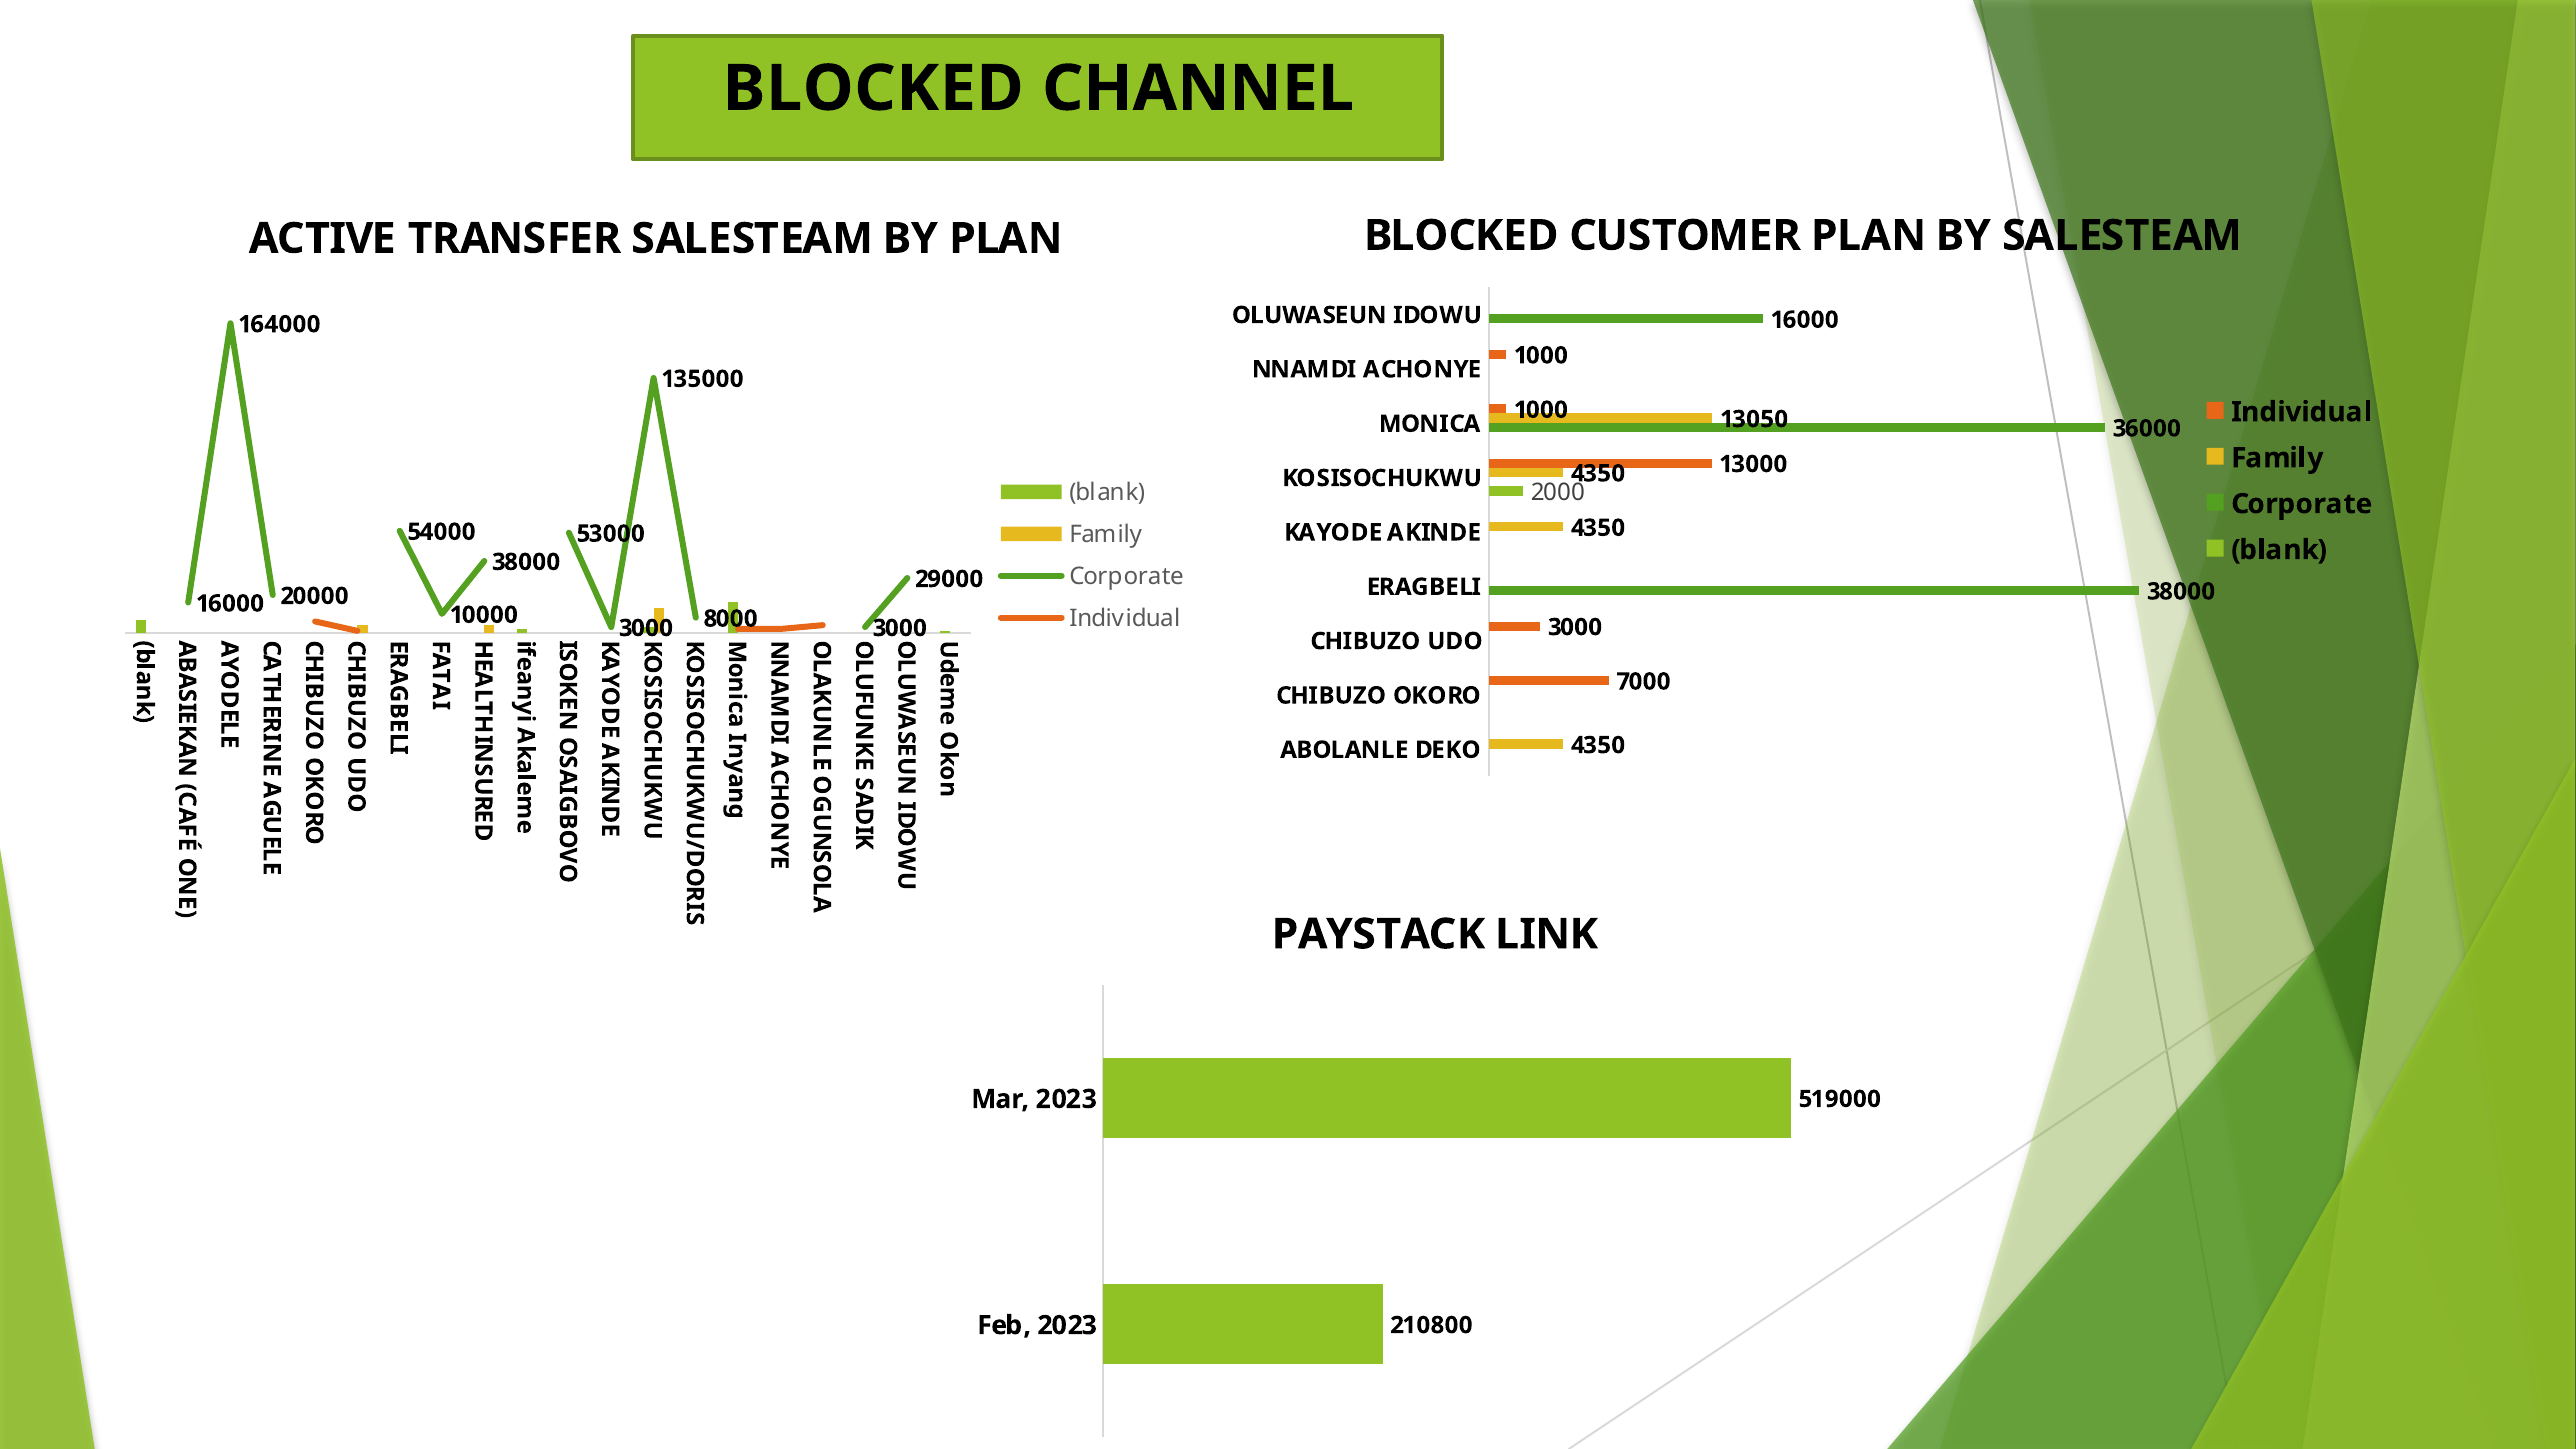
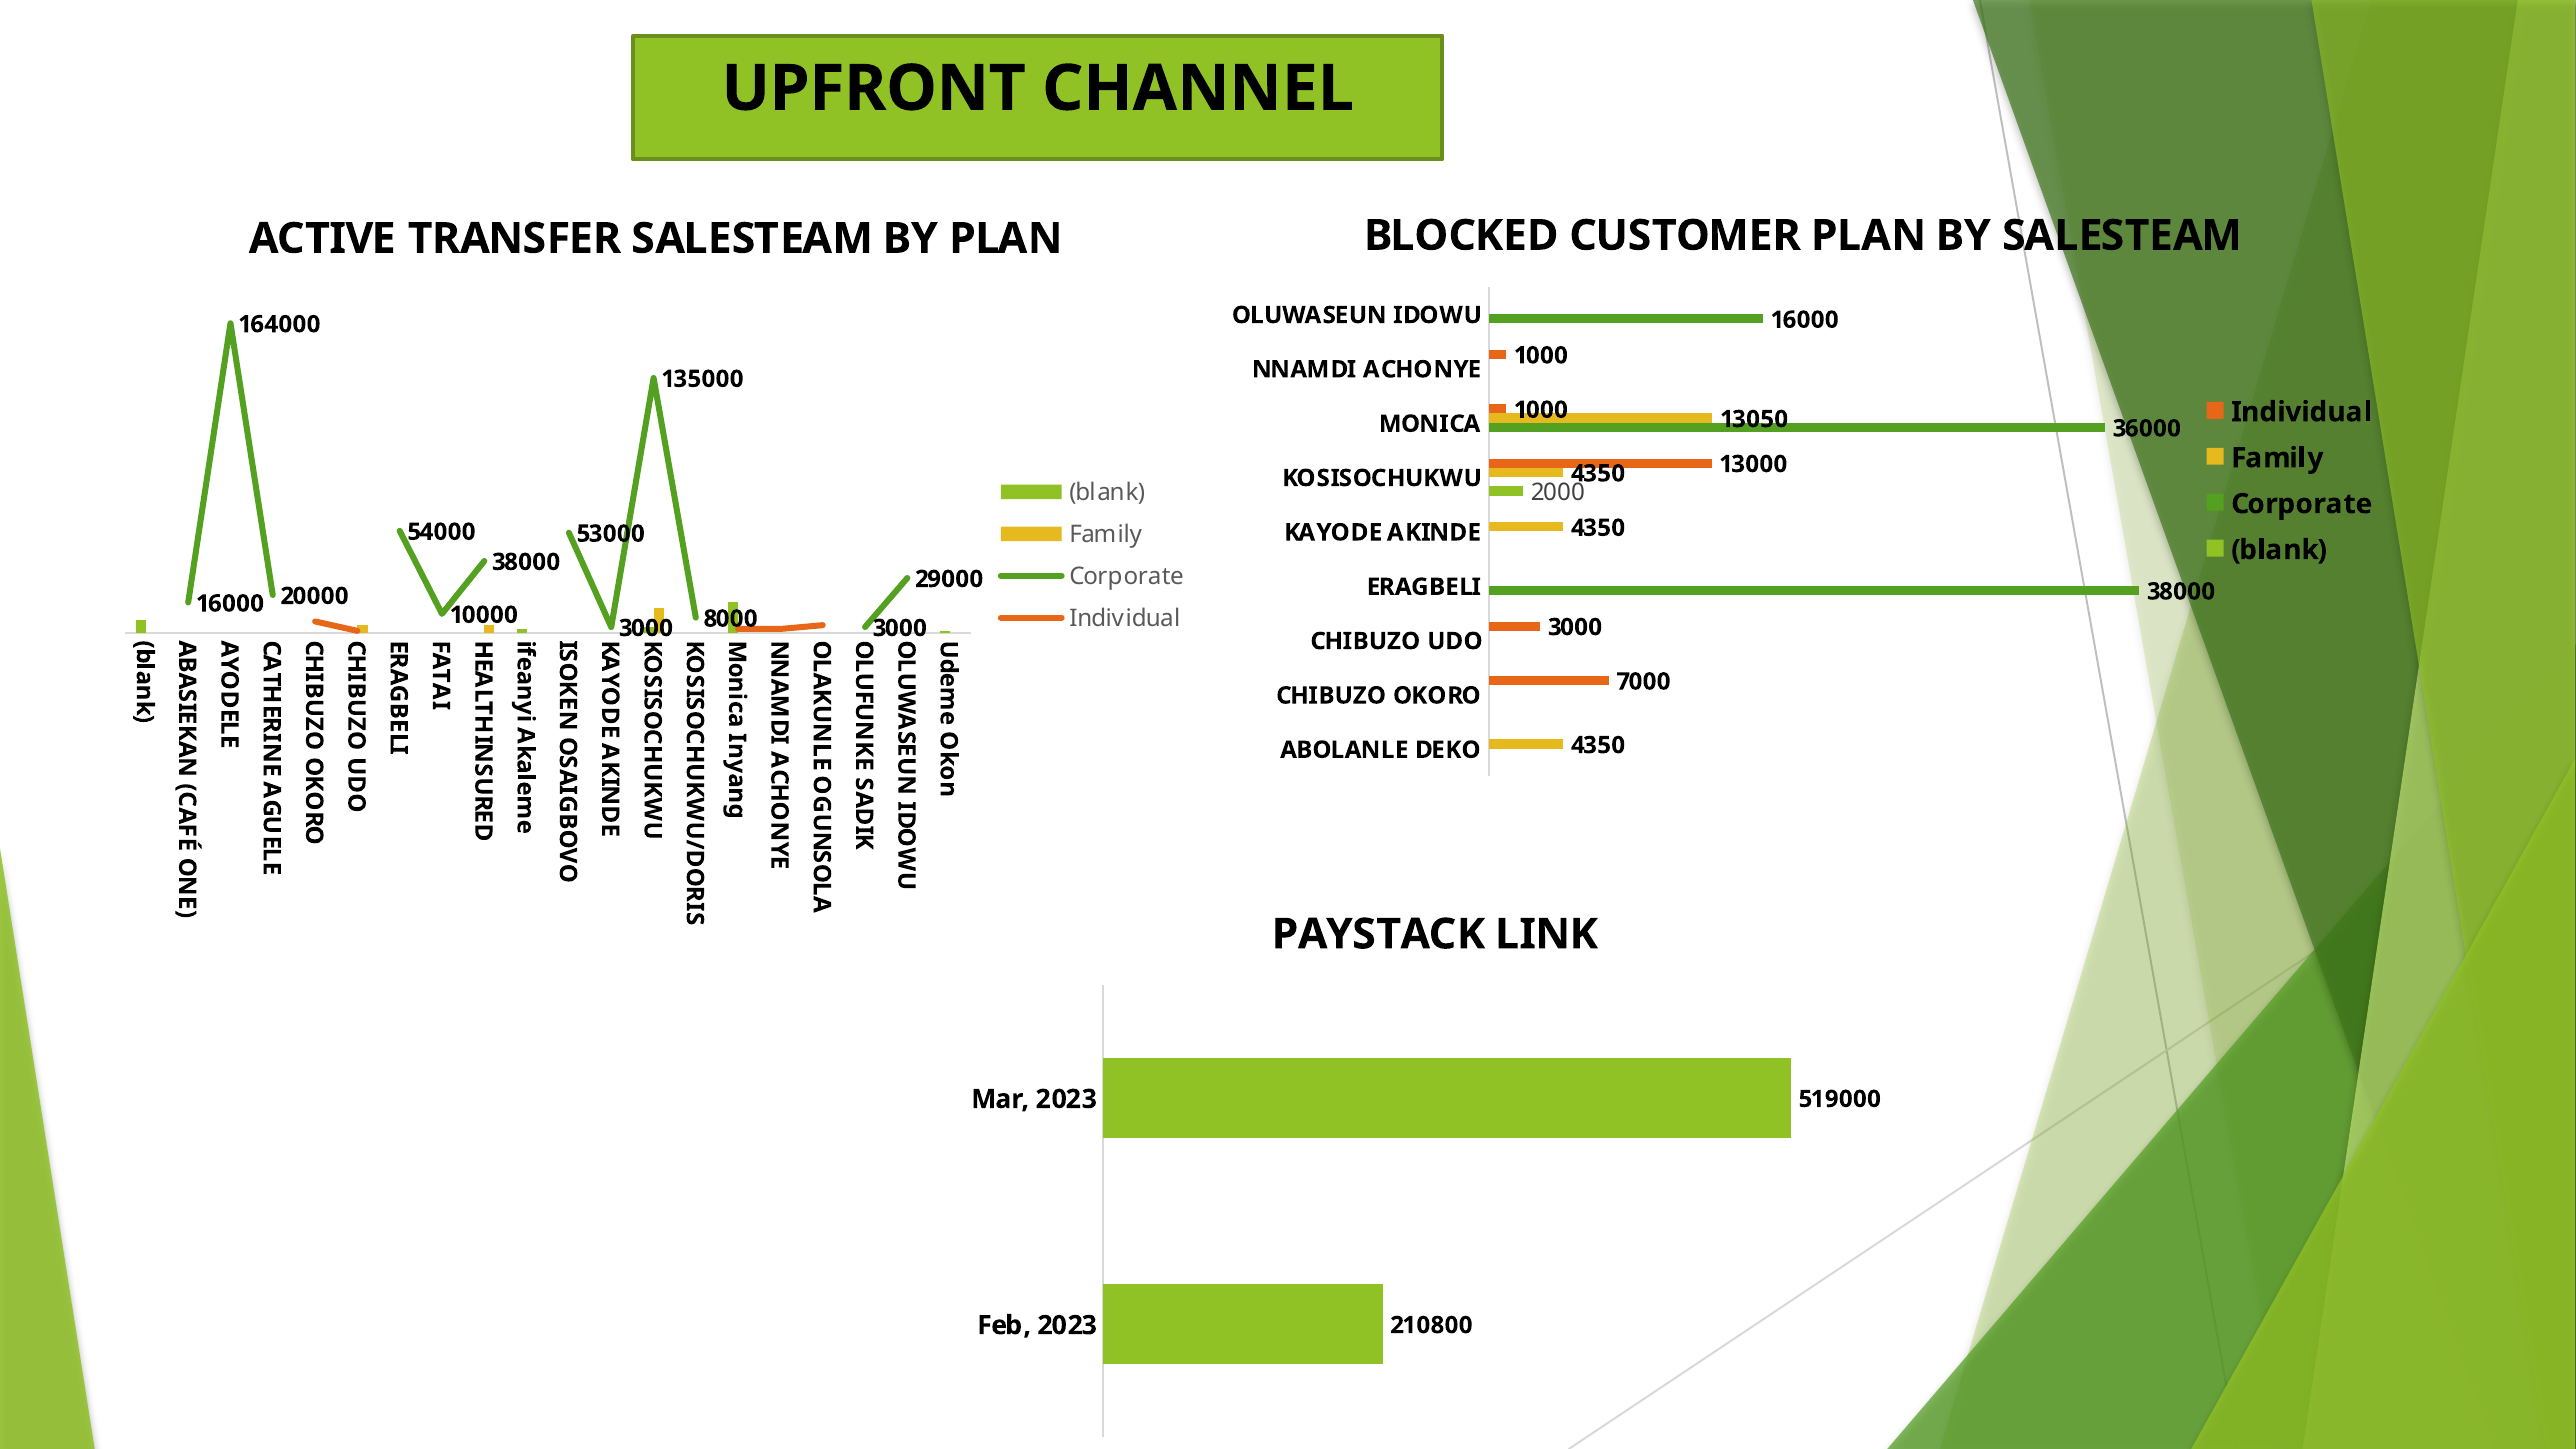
BLOCKED at (873, 89): BLOCKED -> UPFRONT
